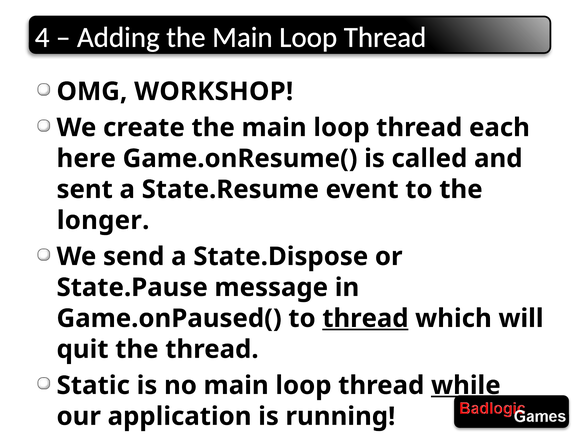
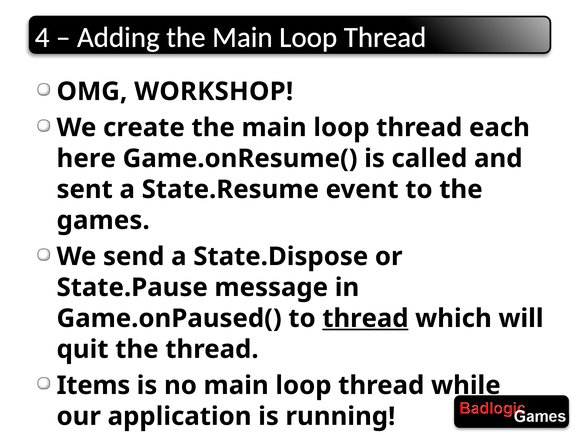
longer: longer -> games
Static: Static -> Items
while underline: present -> none
